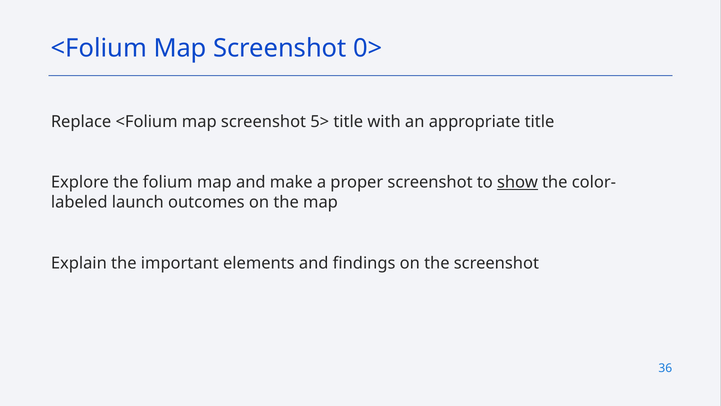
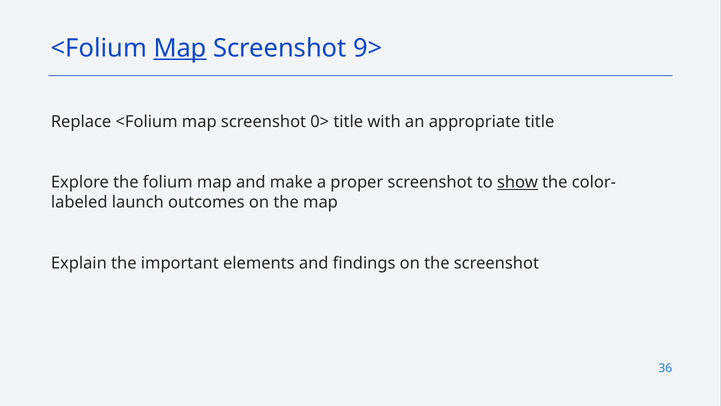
Map at (180, 48) underline: none -> present
0>: 0> -> 9>
5>: 5> -> 0>
